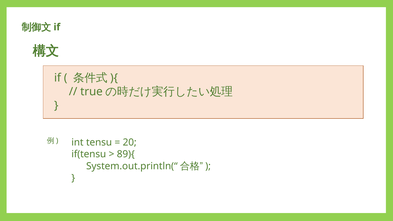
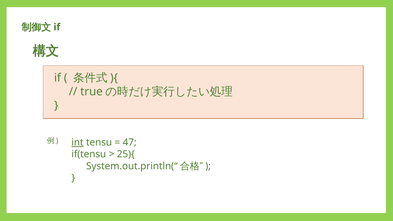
int underline: none -> present
20: 20 -> 47
89){: 89){ -> 25){
